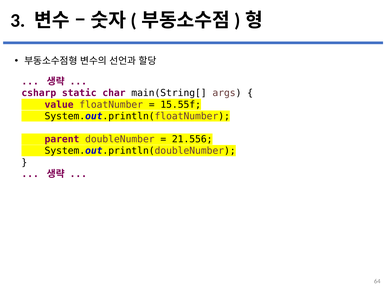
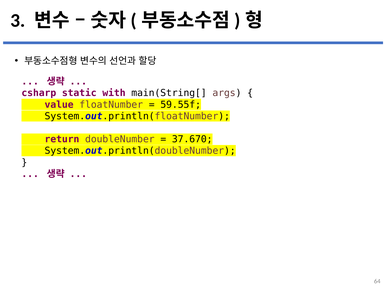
char: char -> with
15.55f: 15.55f -> 59.55f
parent: parent -> return
21.556: 21.556 -> 37.670
